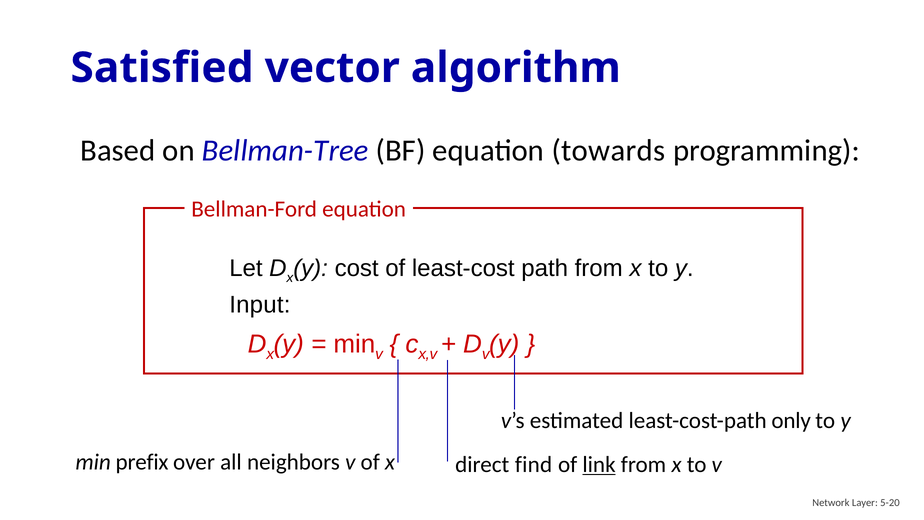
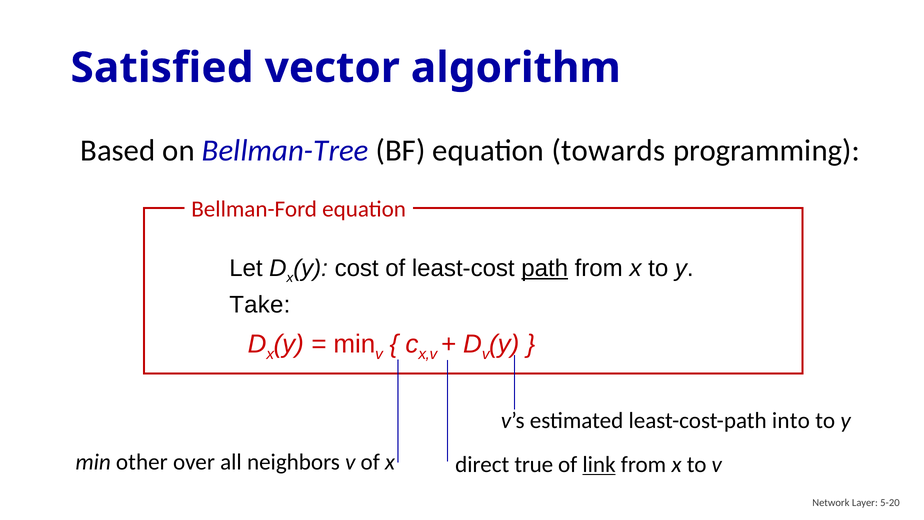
path underline: none -> present
Input: Input -> Take
only: only -> into
prefix: prefix -> other
find: find -> true
